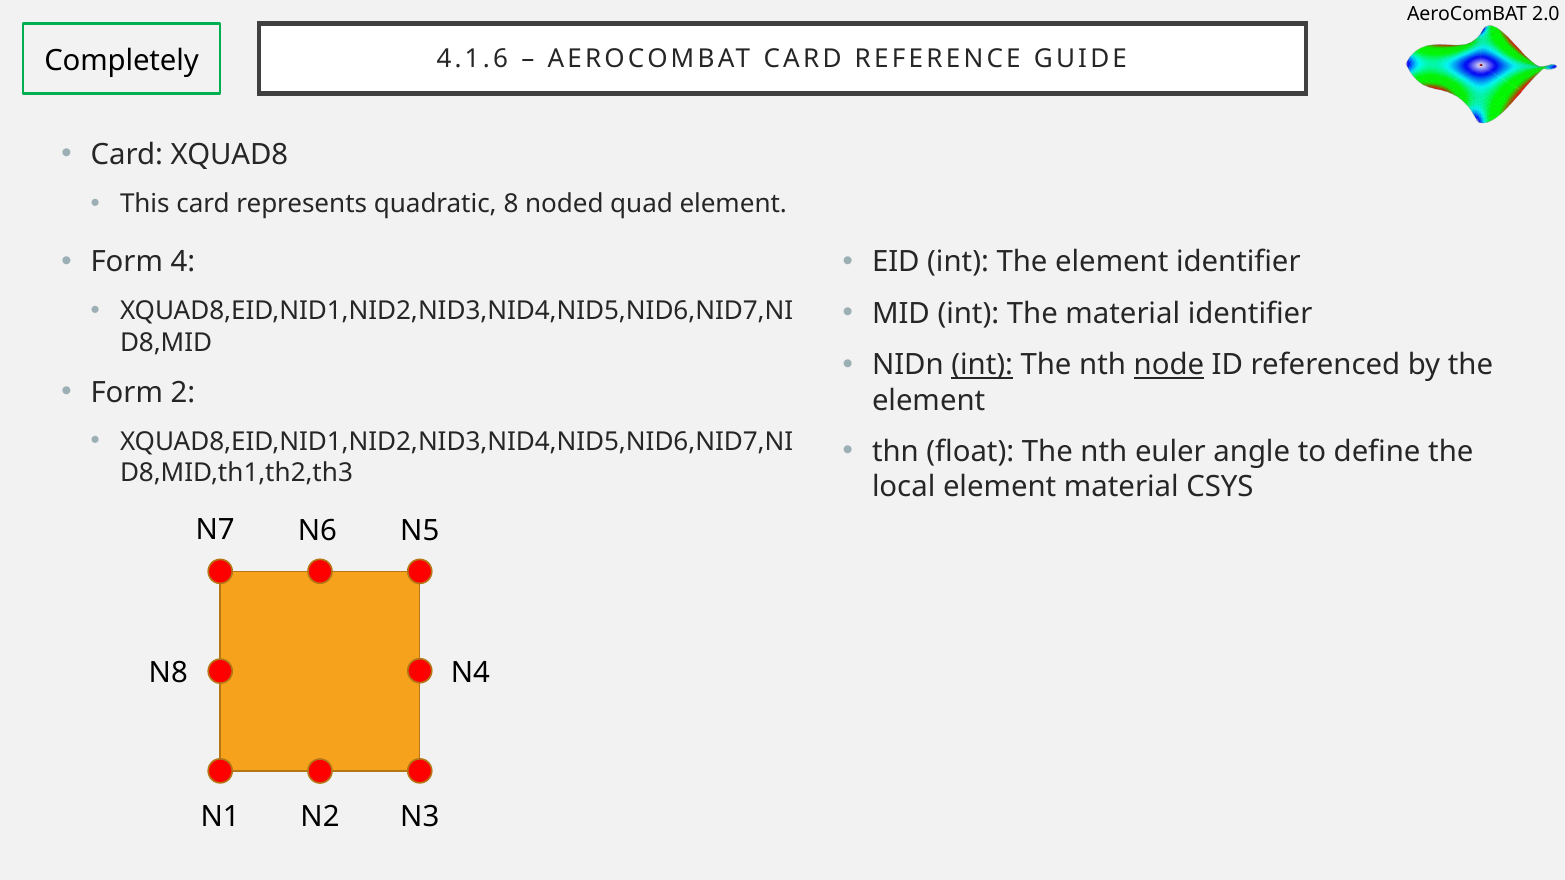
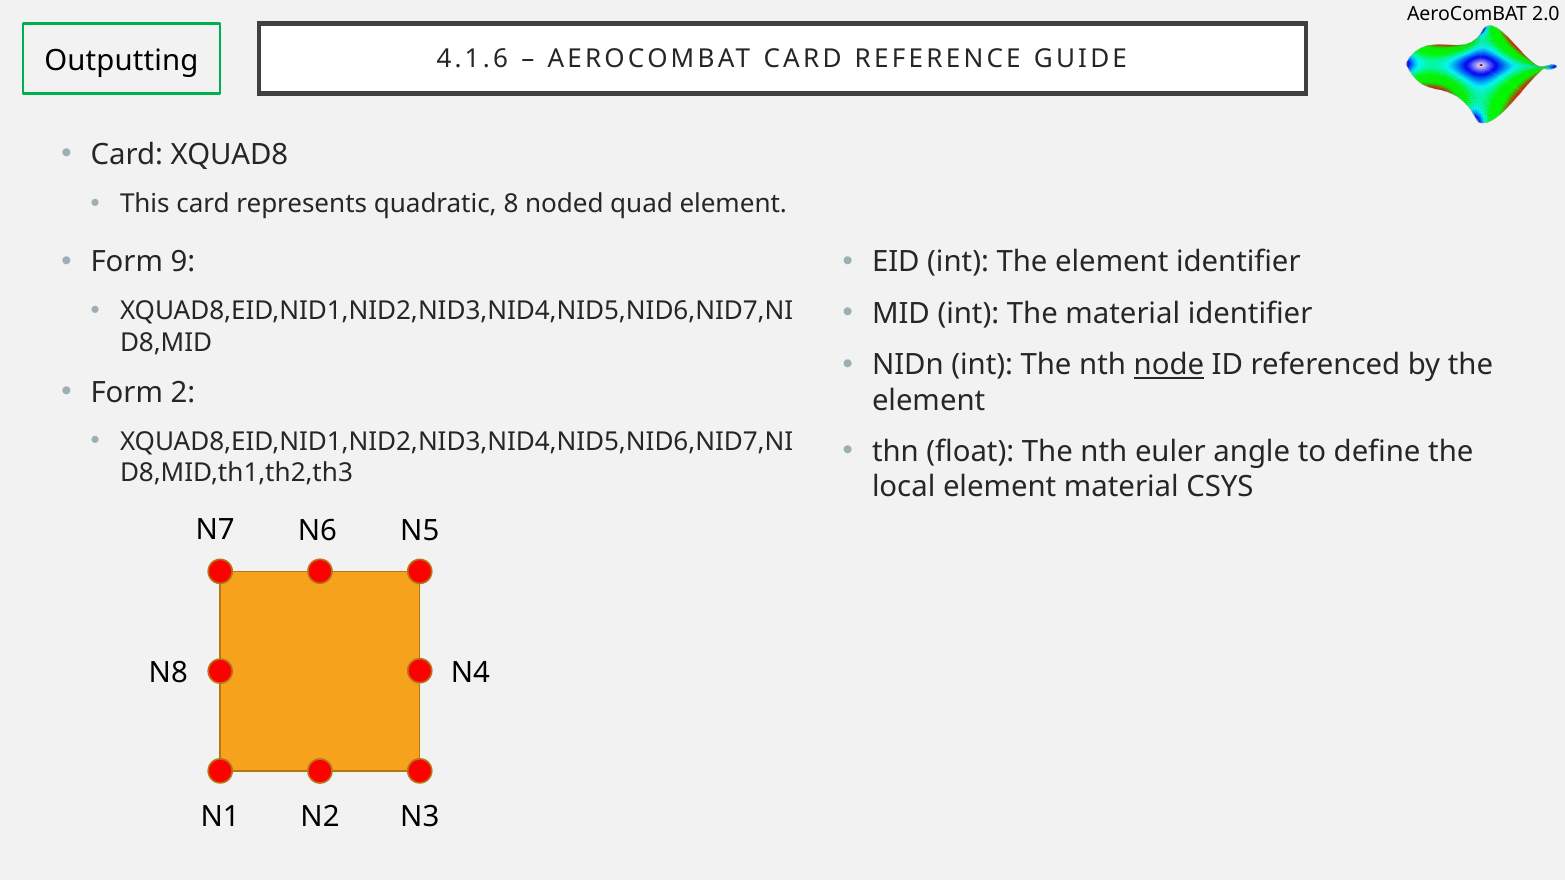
Completely: Completely -> Outputting
4: 4 -> 9
int at (982, 365) underline: present -> none
